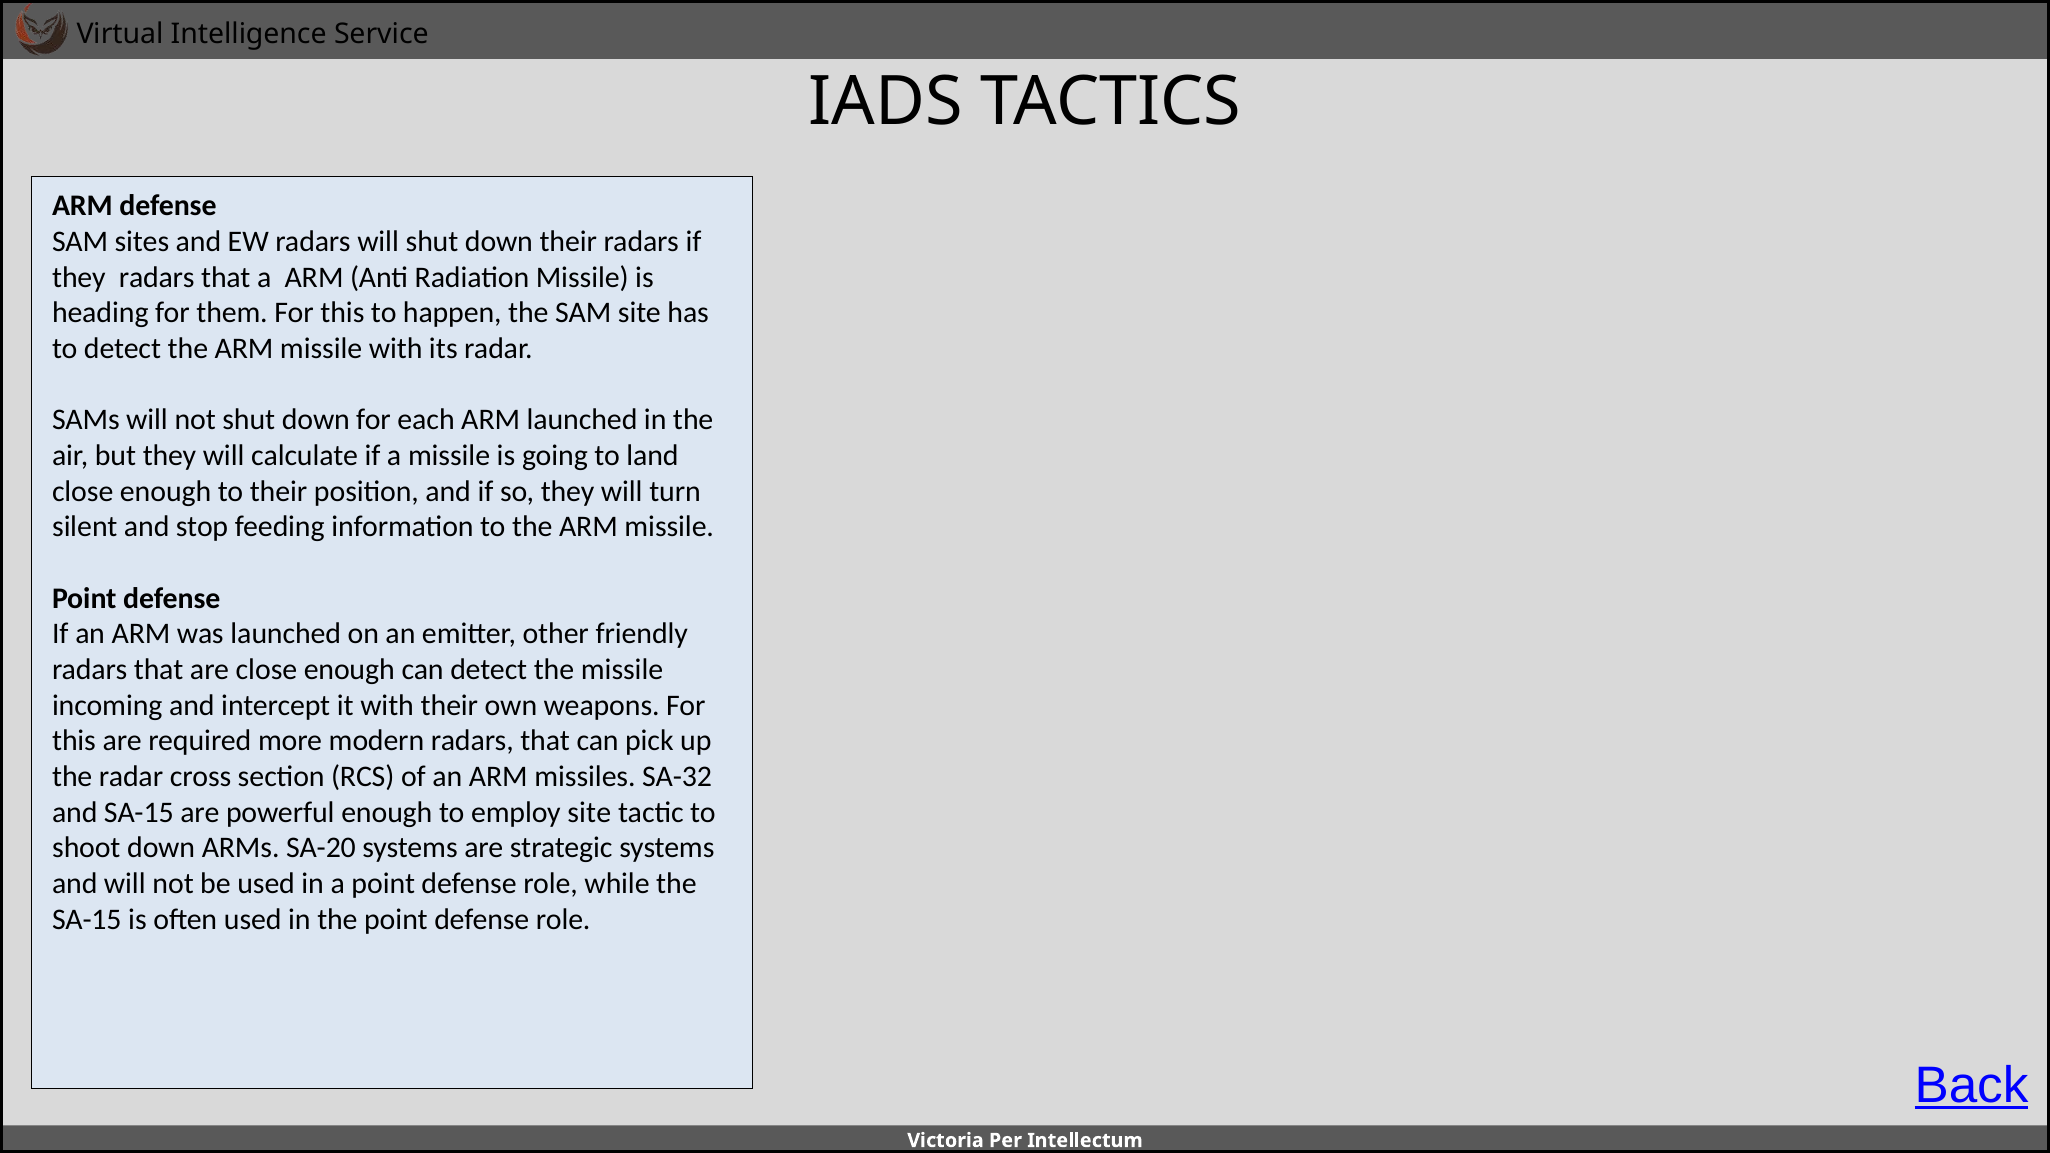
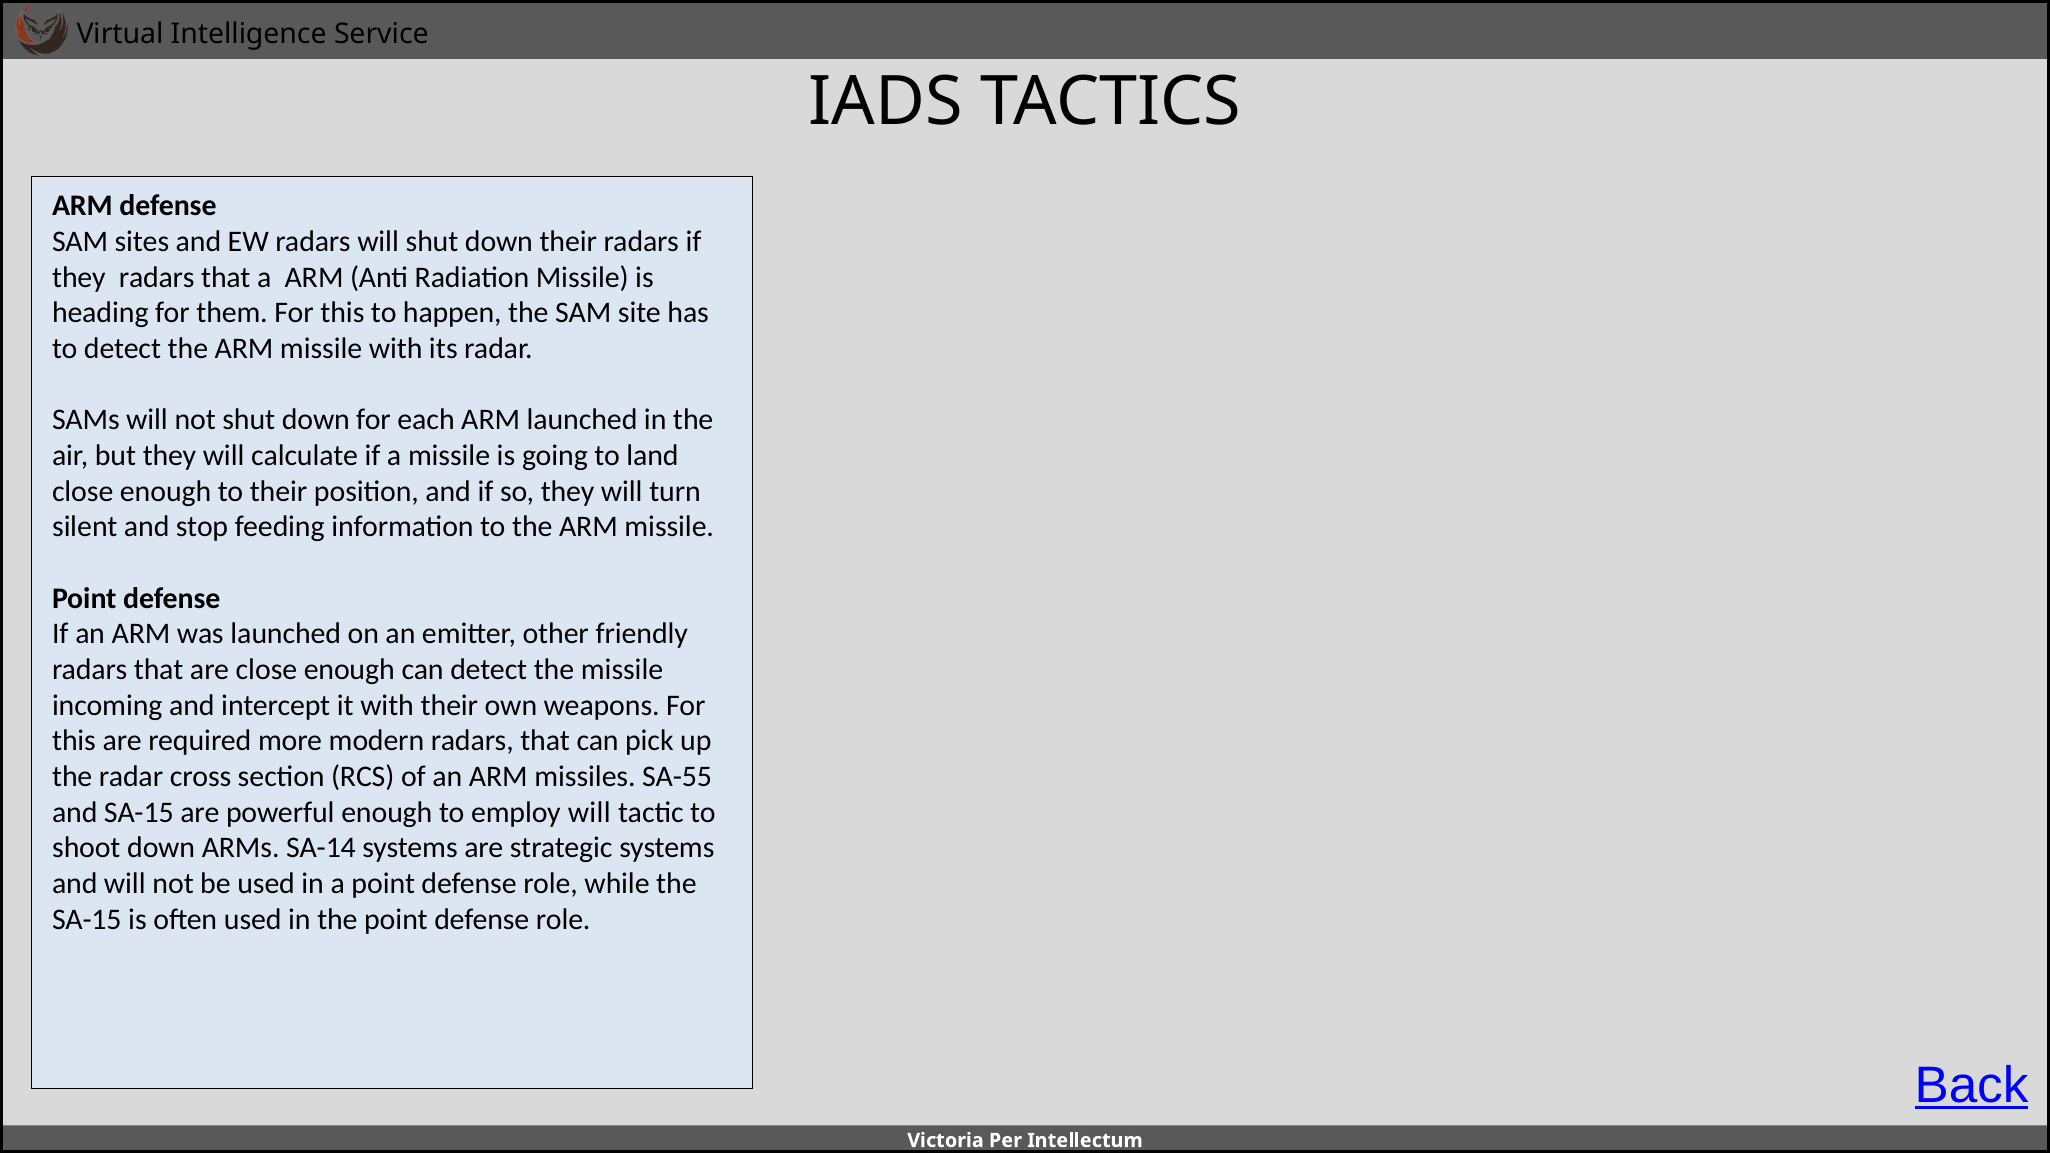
SA-32: SA-32 -> SA-55
employ site: site -> will
SA-20: SA-20 -> SA-14
